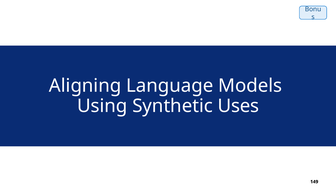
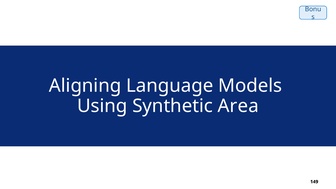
Uses: Uses -> Area
